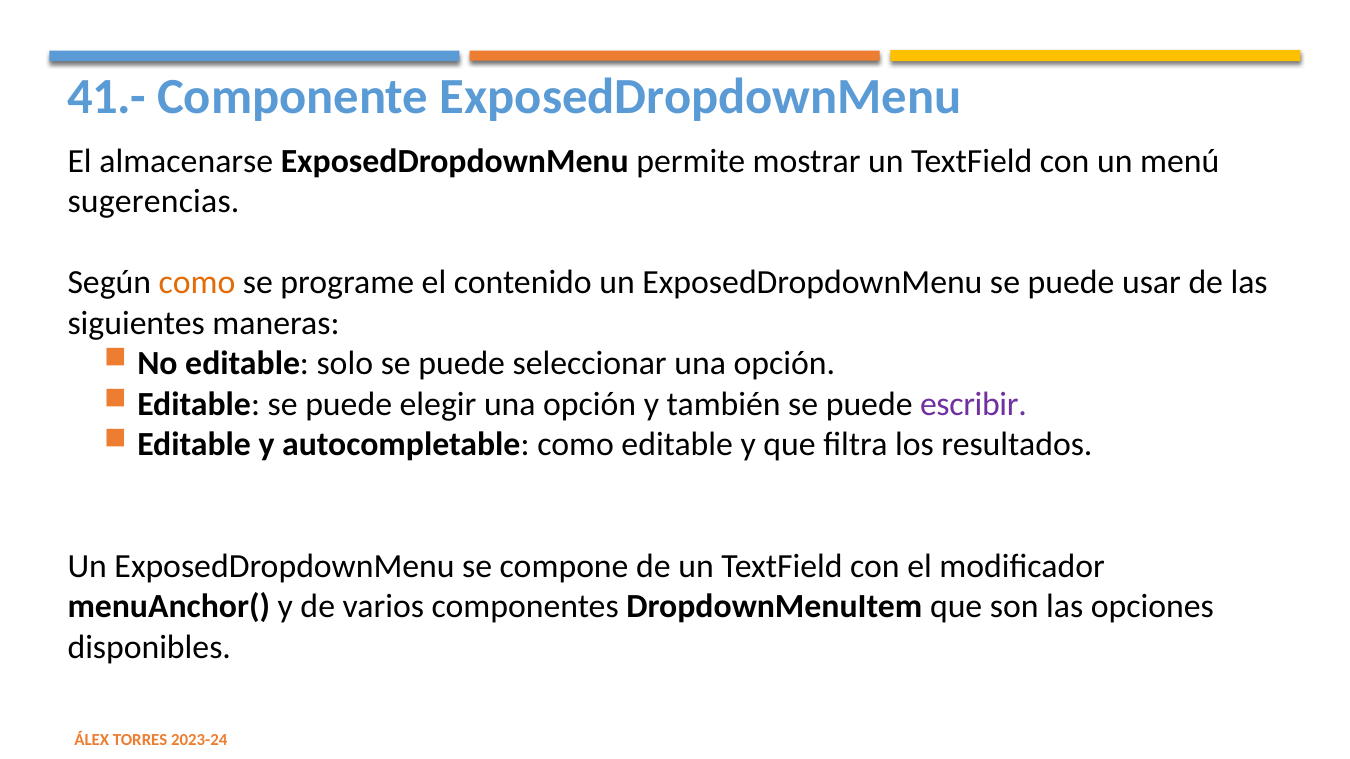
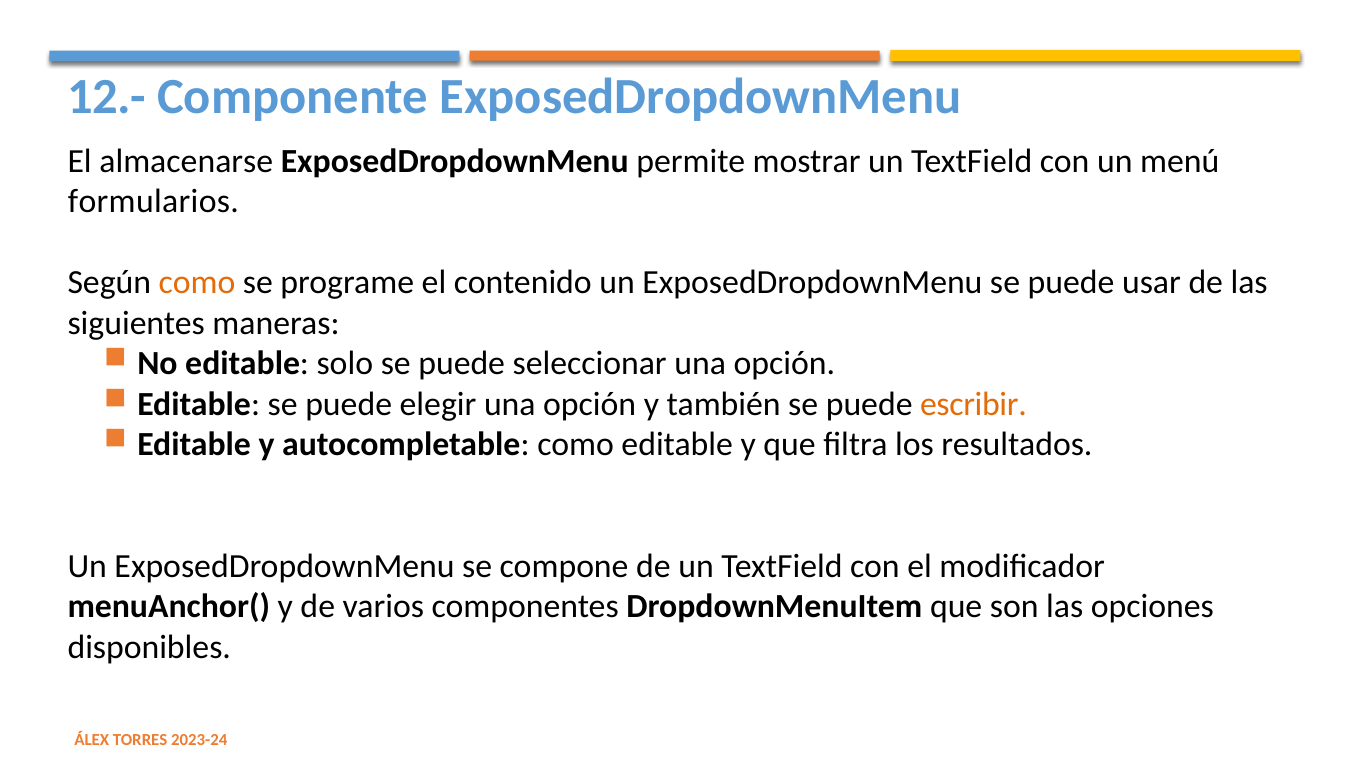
41.-: 41.- -> 12.-
sugerencias: sugerencias -> formularios
escribir colour: purple -> orange
